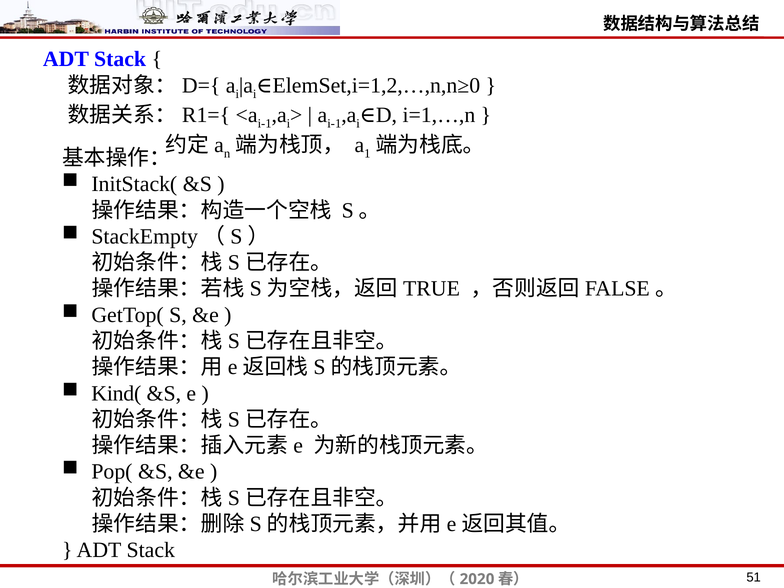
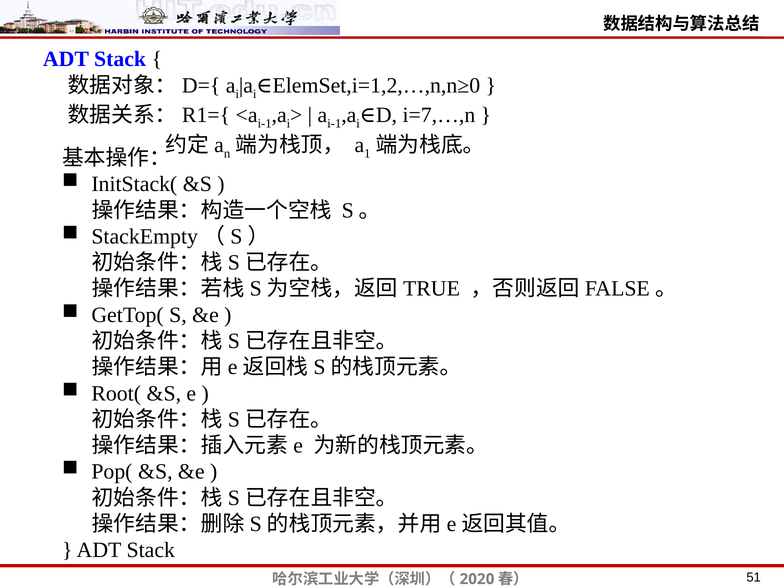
i=1,…,n: i=1,…,n -> i=7,…,n
Kind(: Kind( -> Root(
